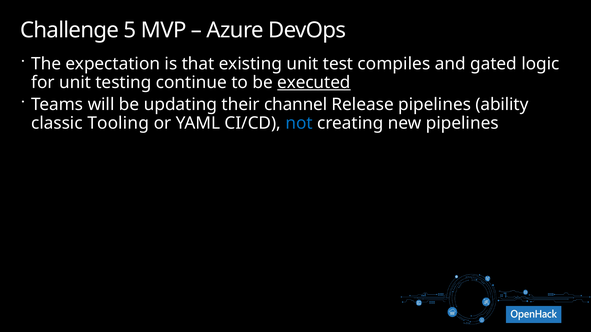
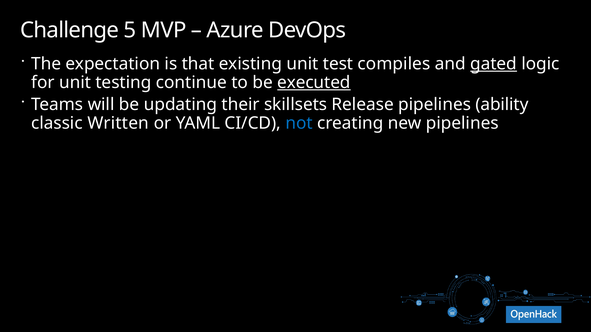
gated underline: none -> present
channel: channel -> skillsets
Tooling: Tooling -> Written
